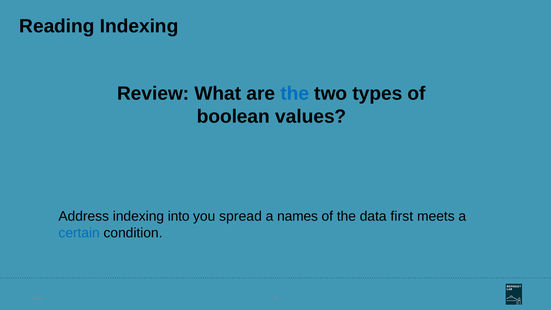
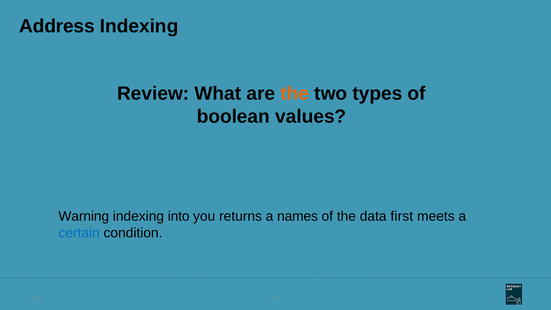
Reading: Reading -> Address
the at (295, 93) colour: blue -> orange
Address: Address -> Warning
spread: spread -> returns
